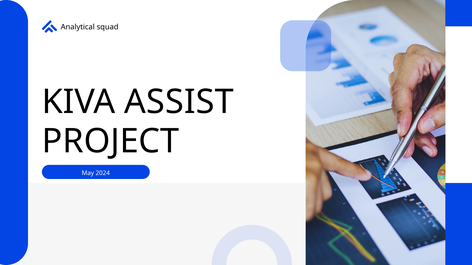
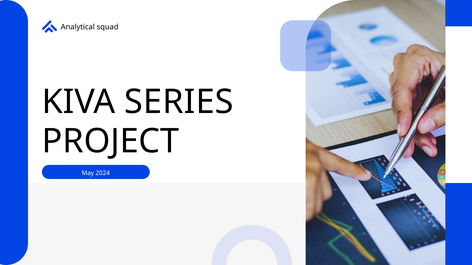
ASSIST: ASSIST -> SERIES
